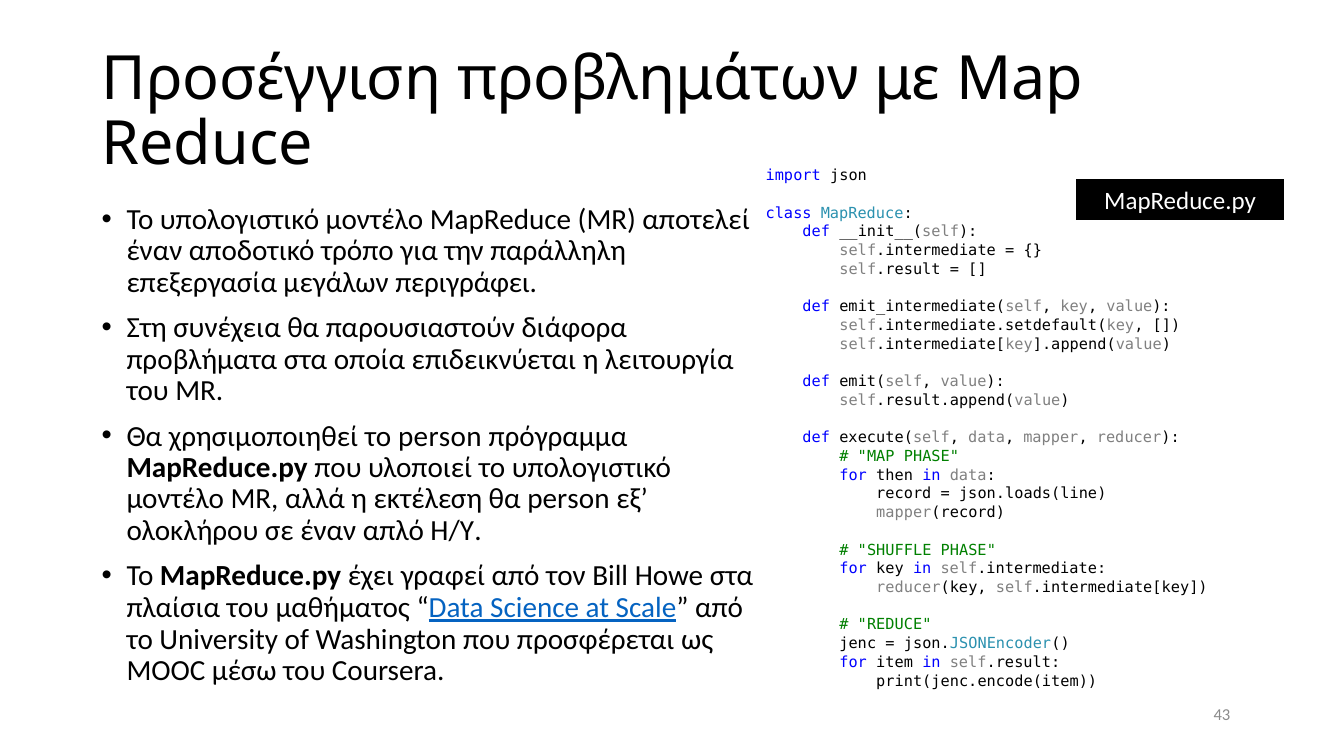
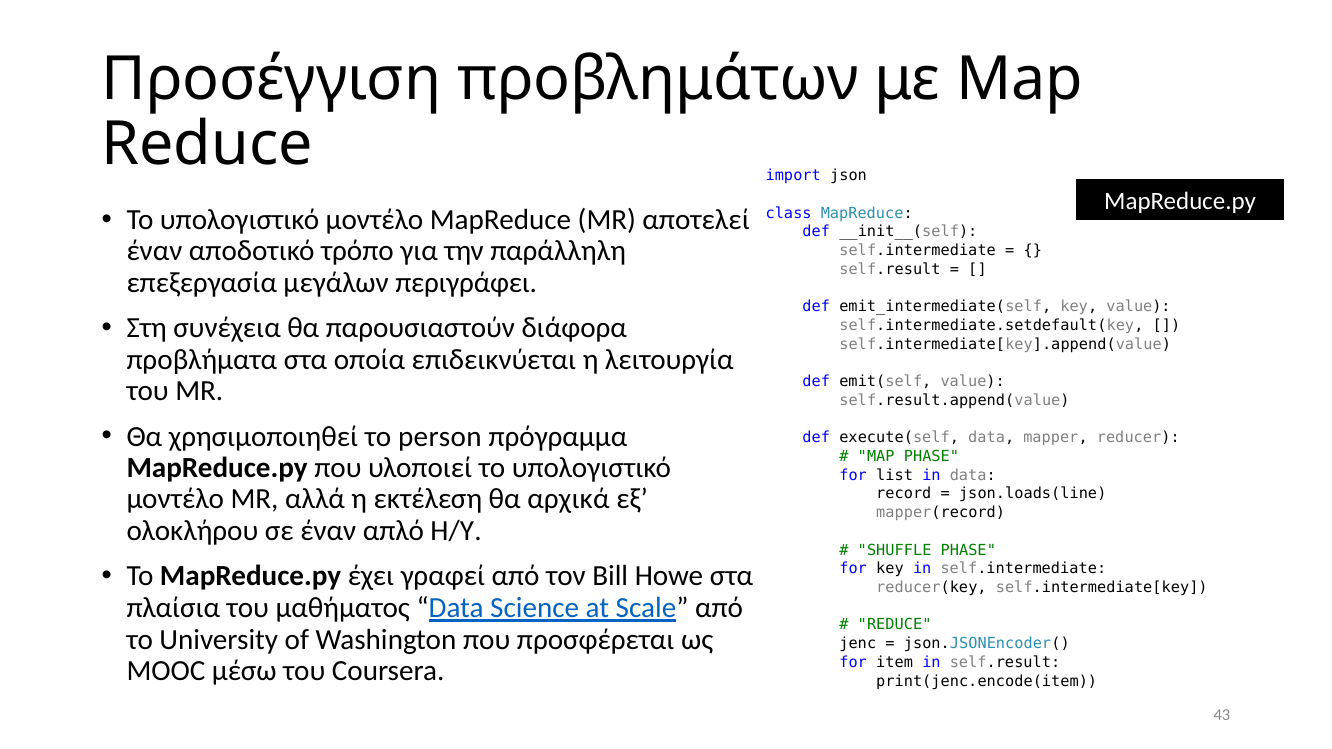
then: then -> list
θα person: person -> αρχικά
